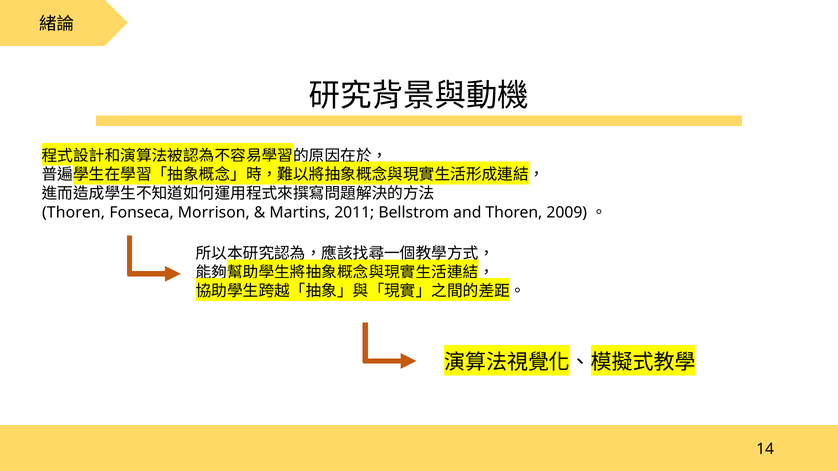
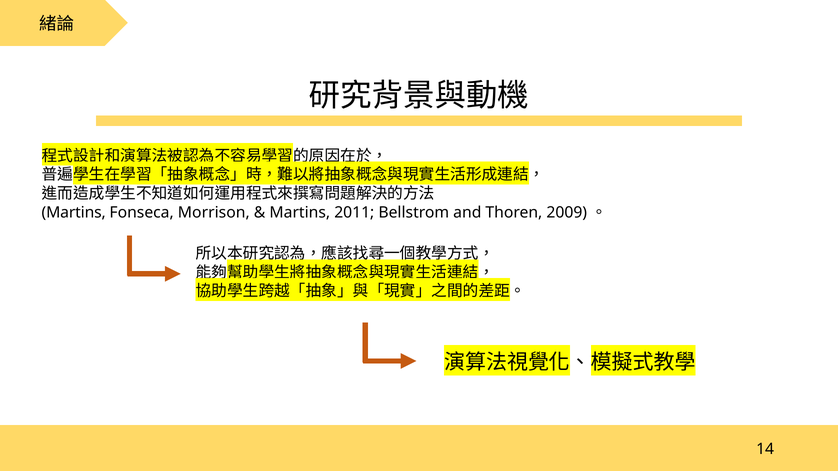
Thoren at (74, 213): Thoren -> Martins
